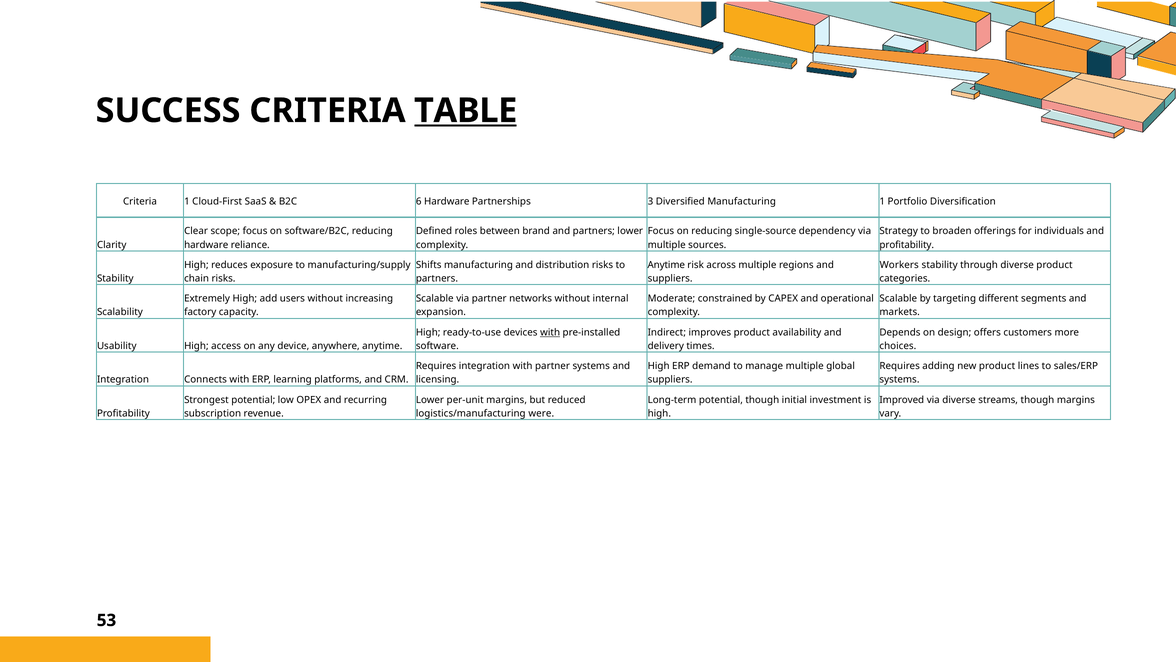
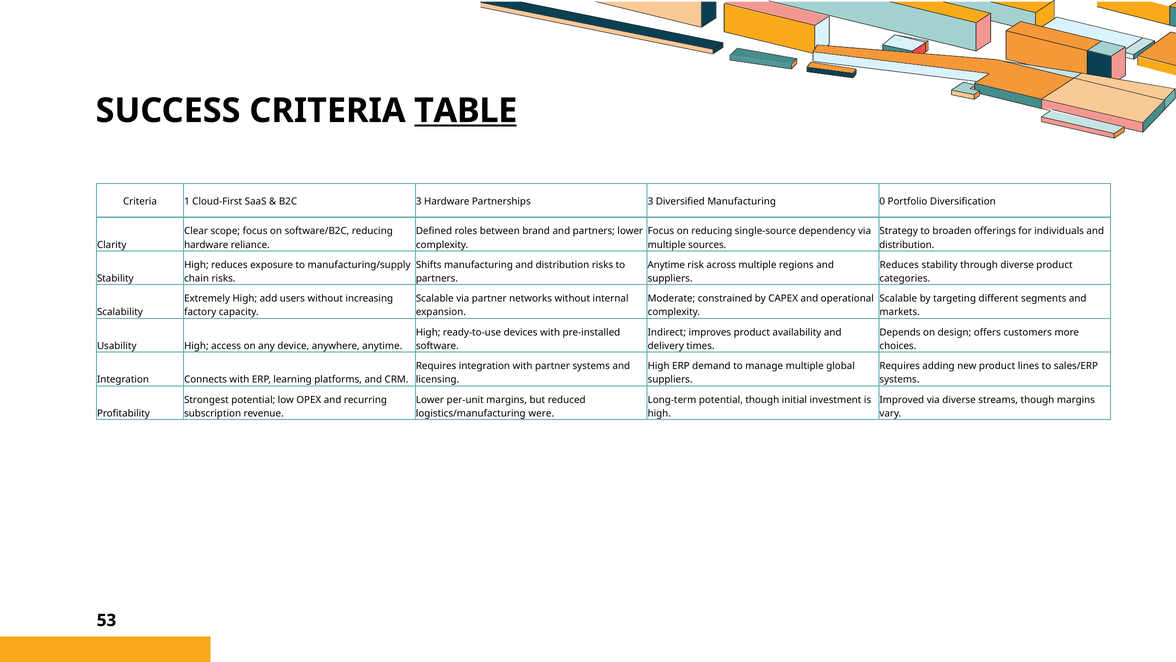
B2C 6: 6 -> 3
Manufacturing 1: 1 -> 0
profitability at (907, 245): profitability -> distribution
Workers at (899, 265): Workers -> Reduces
with at (550, 332) underline: present -> none
